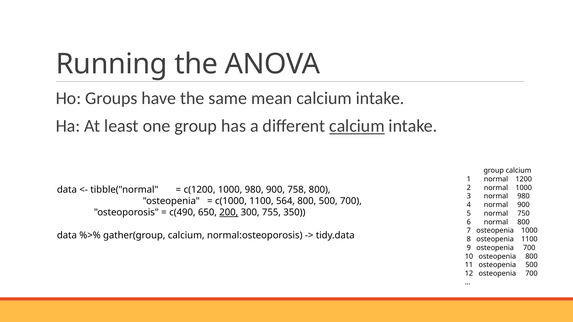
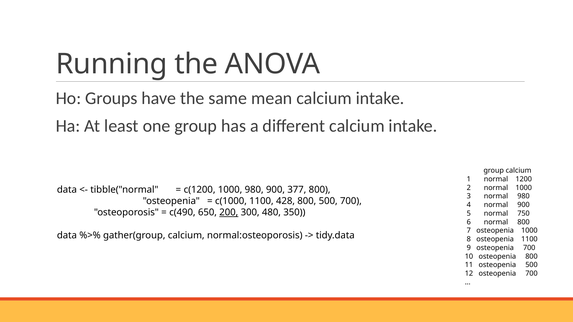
calcium at (357, 126) underline: present -> none
758: 758 -> 377
564: 564 -> 428
755: 755 -> 480
